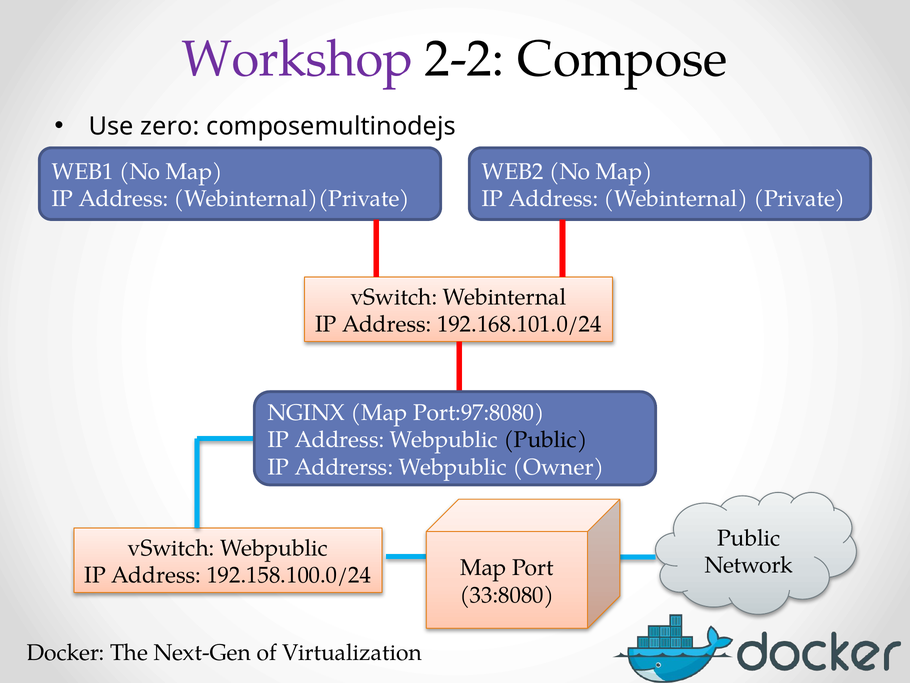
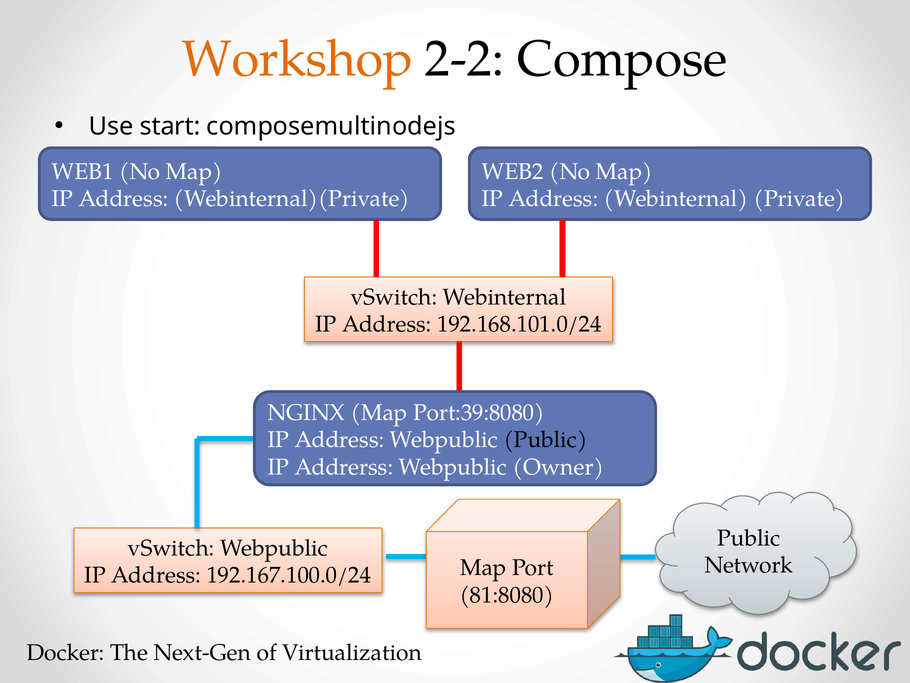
Workshop colour: purple -> orange
zero: zero -> start
Port:97:8080: Port:97:8080 -> Port:39:8080
192.158.100.0/24: 192.158.100.0/24 -> 192.167.100.0/24
33:8080: 33:8080 -> 81:8080
